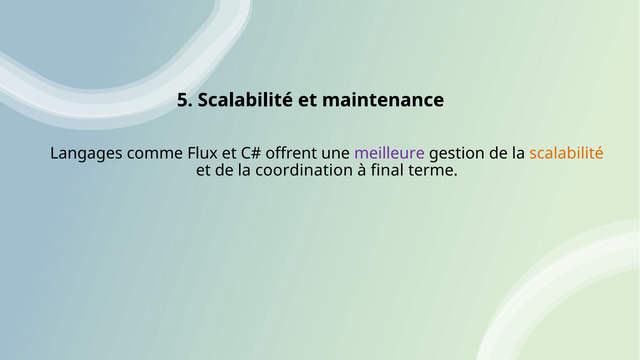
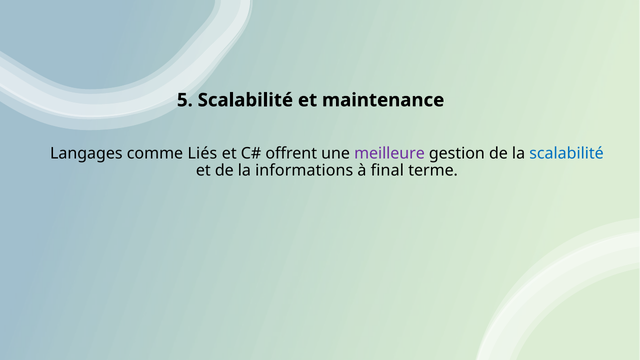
Flux: Flux -> Liés
scalabilité at (566, 153) colour: orange -> blue
coordination: coordination -> informations
